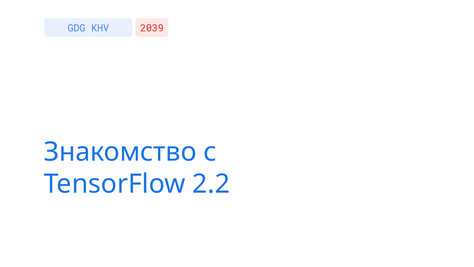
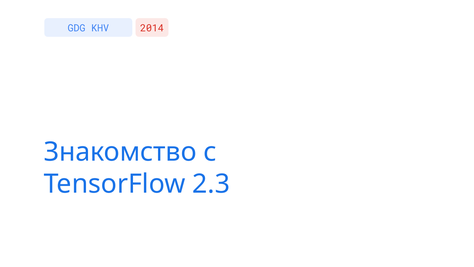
2039: 2039 -> 2014
2.2: 2.2 -> 2.3
